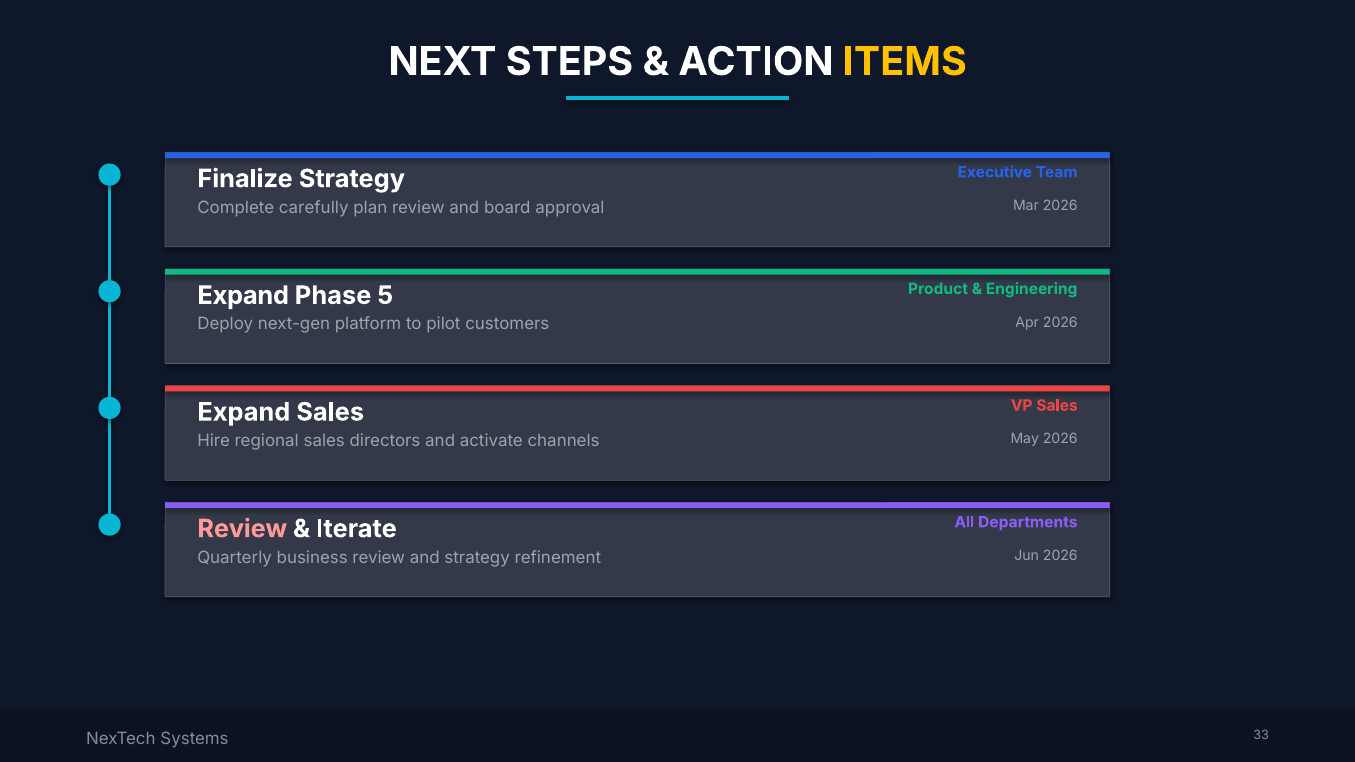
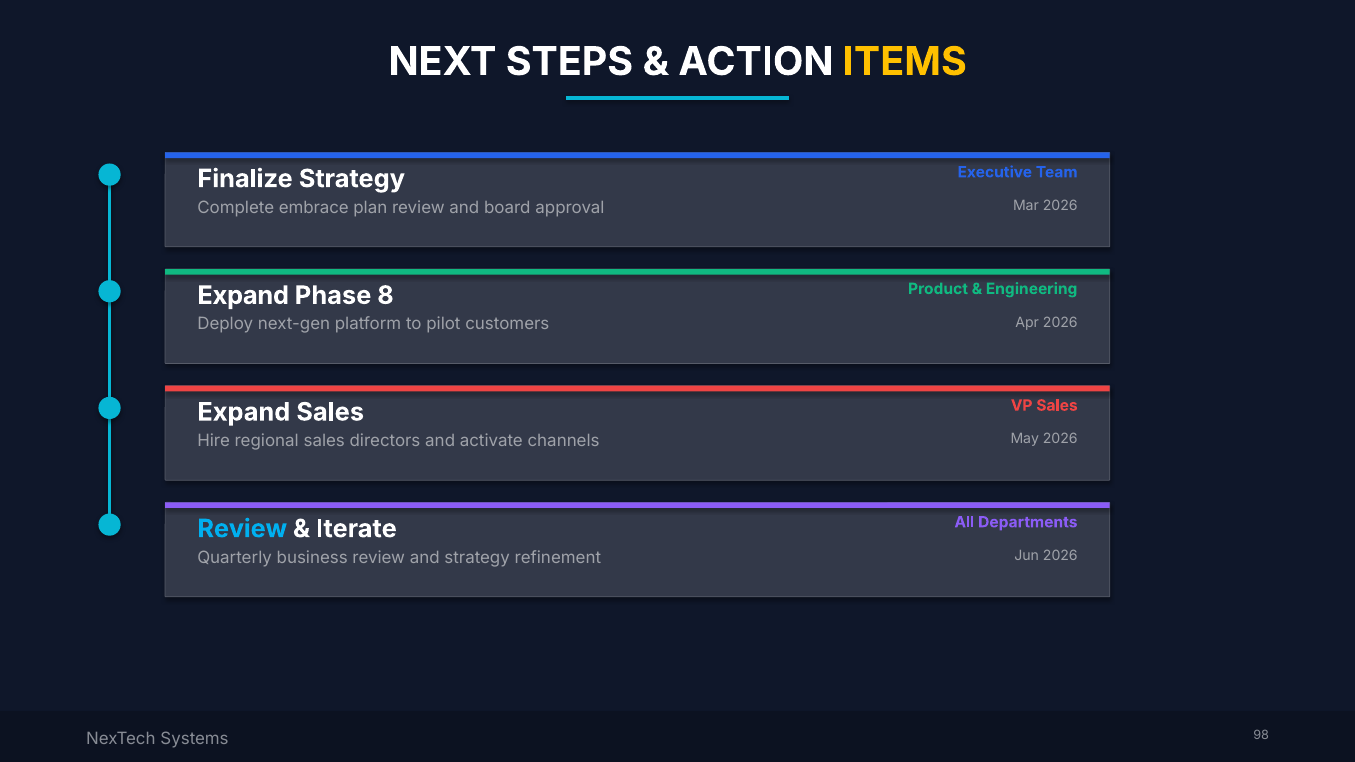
carefully: carefully -> embrace
5: 5 -> 8
Review at (242, 529) colour: pink -> light blue
33: 33 -> 98
